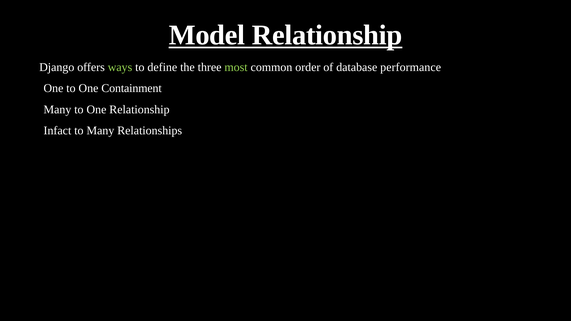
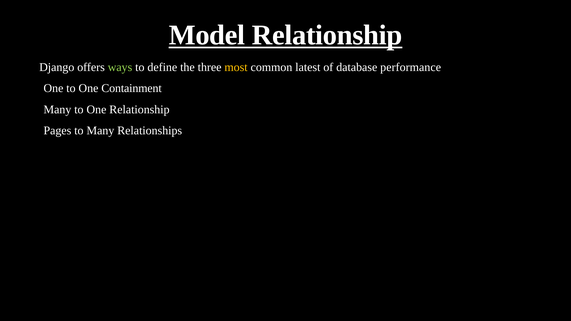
most colour: light green -> yellow
order: order -> latest
Infact: Infact -> Pages
